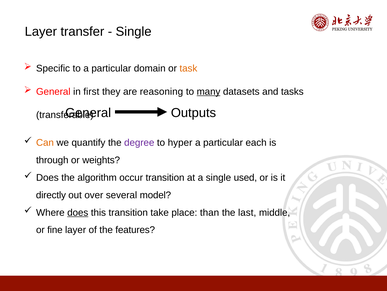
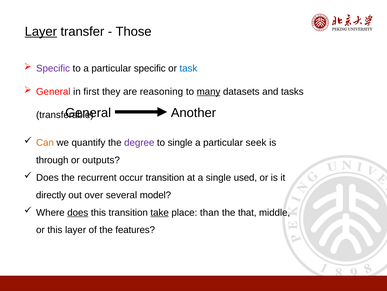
Layer at (41, 32) underline: none -> present
Single at (134, 32): Single -> Those
Specific at (53, 68) colour: black -> purple
particular domain: domain -> specific
task colour: orange -> blue
Outputs: Outputs -> Another
to hyper: hyper -> single
each: each -> seek
weights: weights -> outputs
algorithm: algorithm -> recurrent
take underline: none -> present
last: last -> that
or fine: fine -> this
